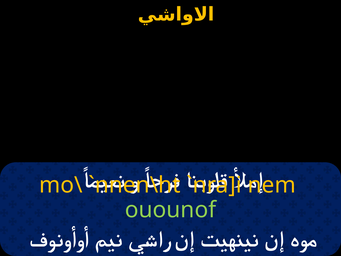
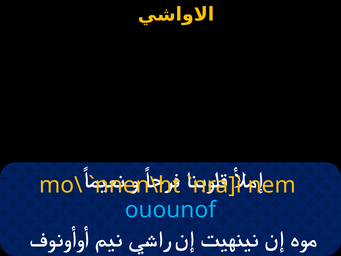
ouounof colour: light green -> light blue
